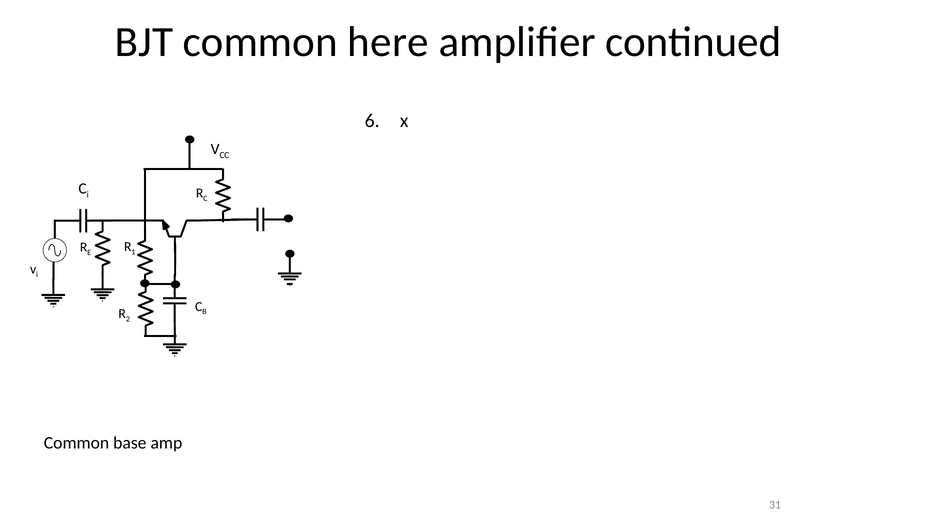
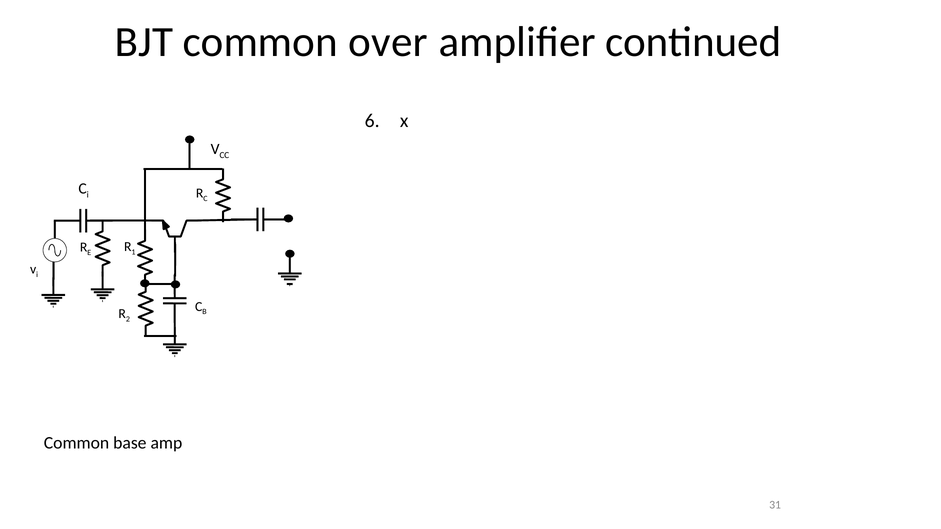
here: here -> over
